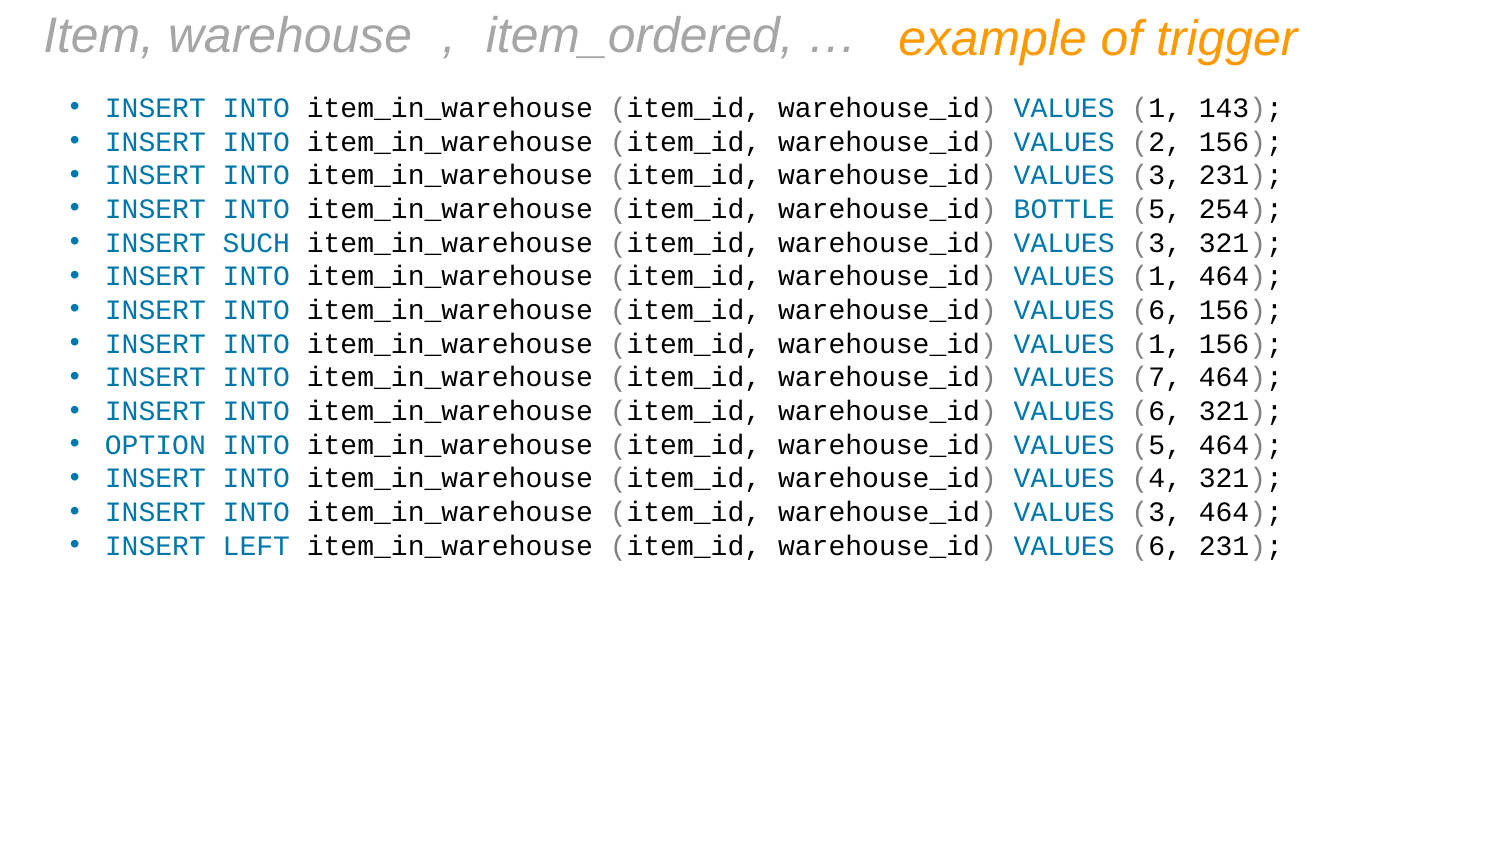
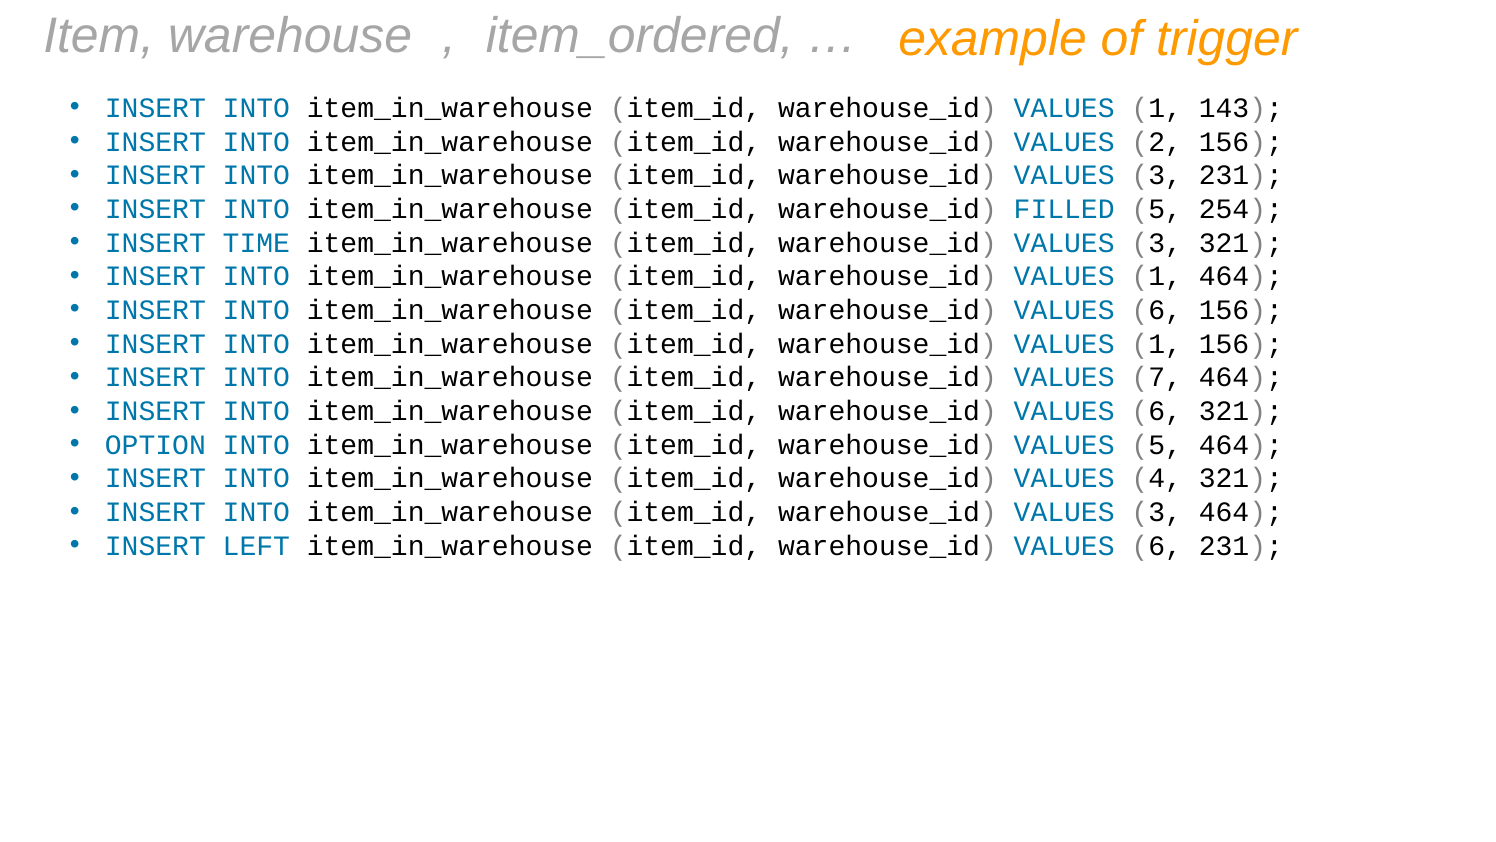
BOTTLE: BOTTLE -> FILLED
SUCH: SUCH -> TIME
